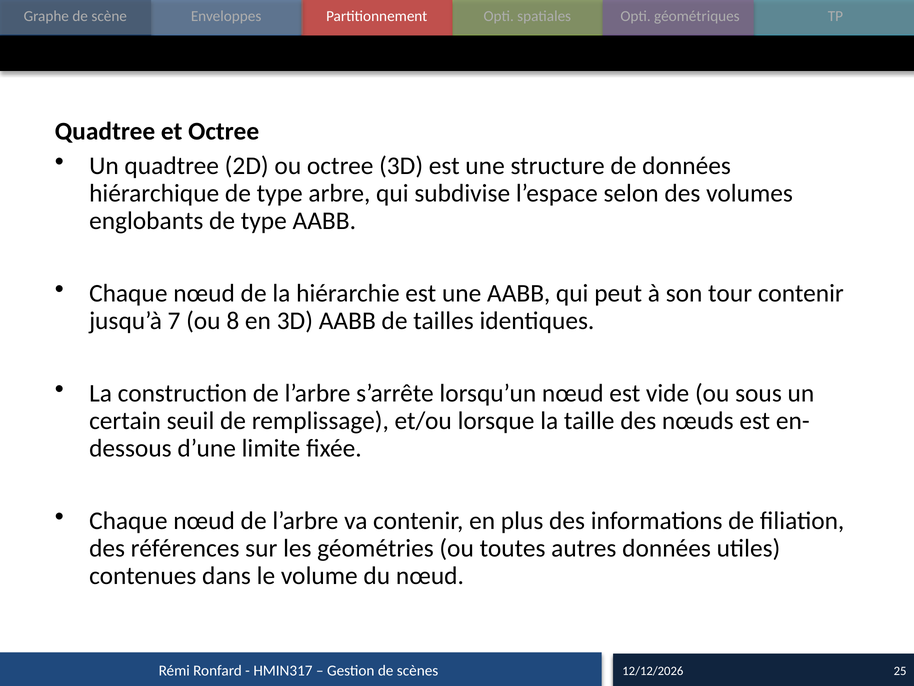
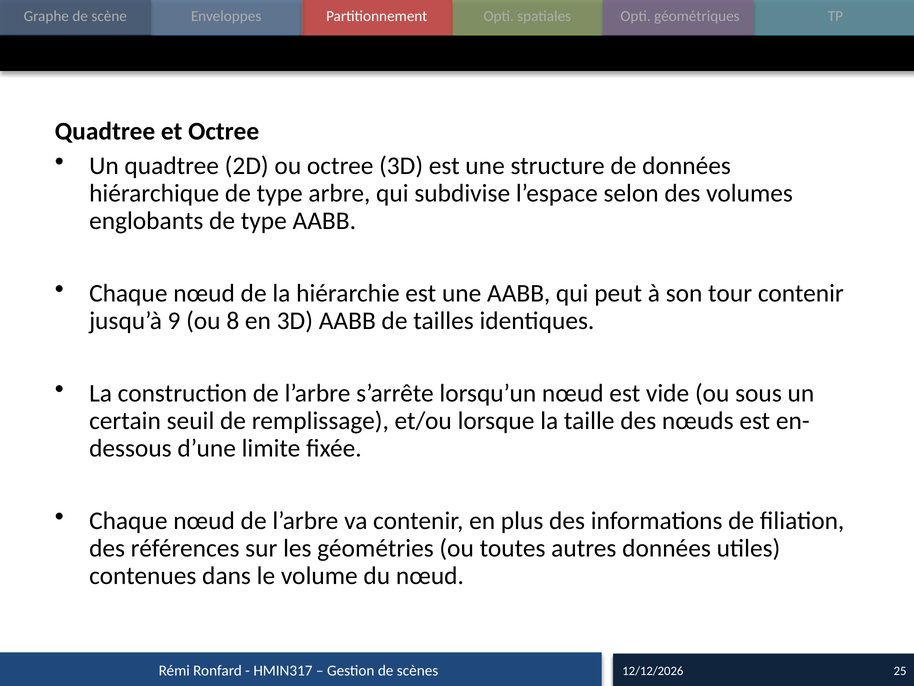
7: 7 -> 9
